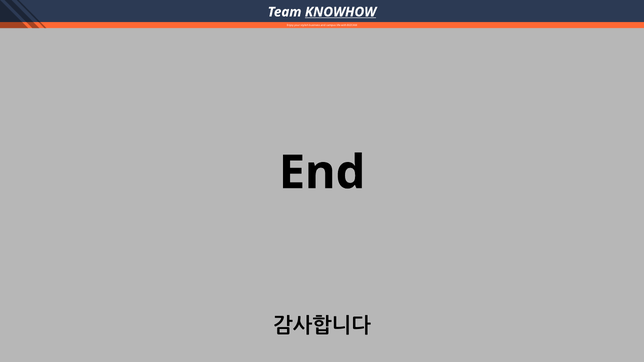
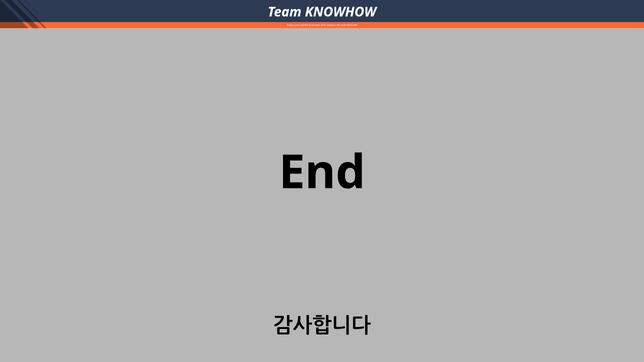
KNOWHOW underline: present -> none
